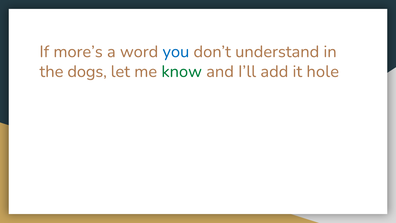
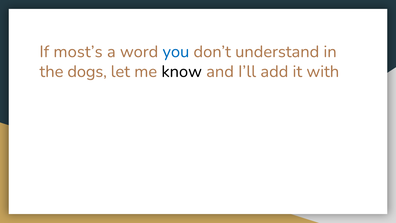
more’s: more’s -> most’s
know colour: green -> black
hole: hole -> with
